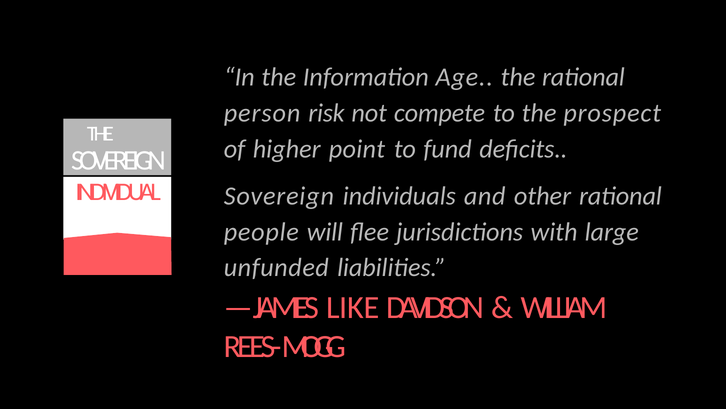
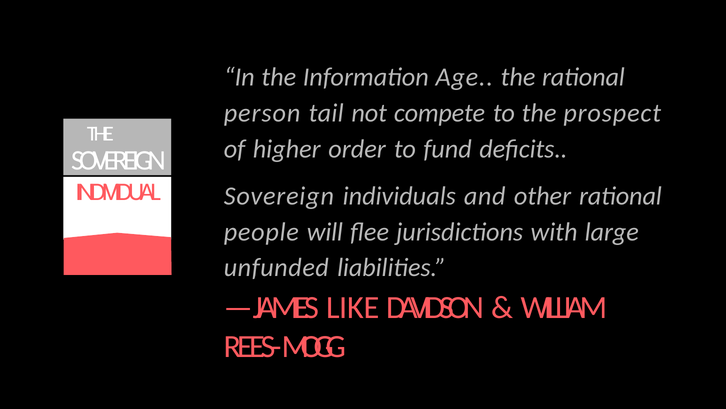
risk: risk -> tail
point: point -> order
